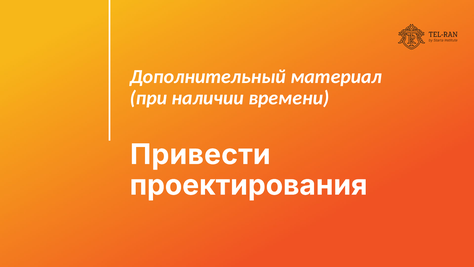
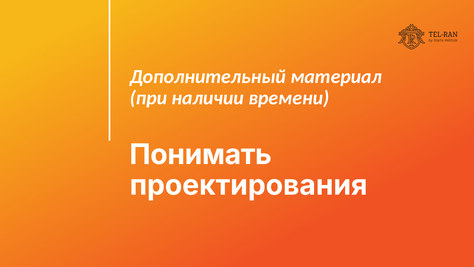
Привести: Привести -> Понимать
